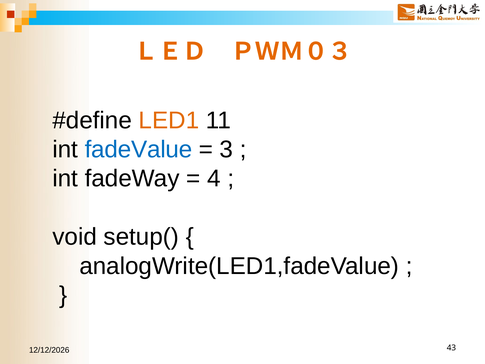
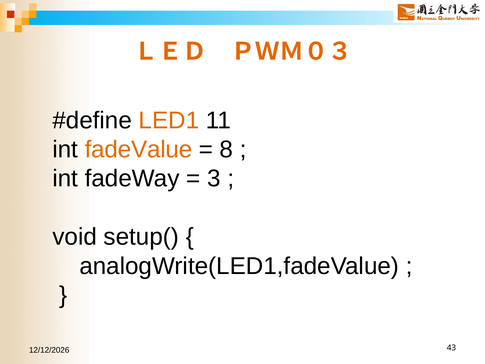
fadeValue colour: blue -> orange
3: 3 -> 8
4: 4 -> 3
